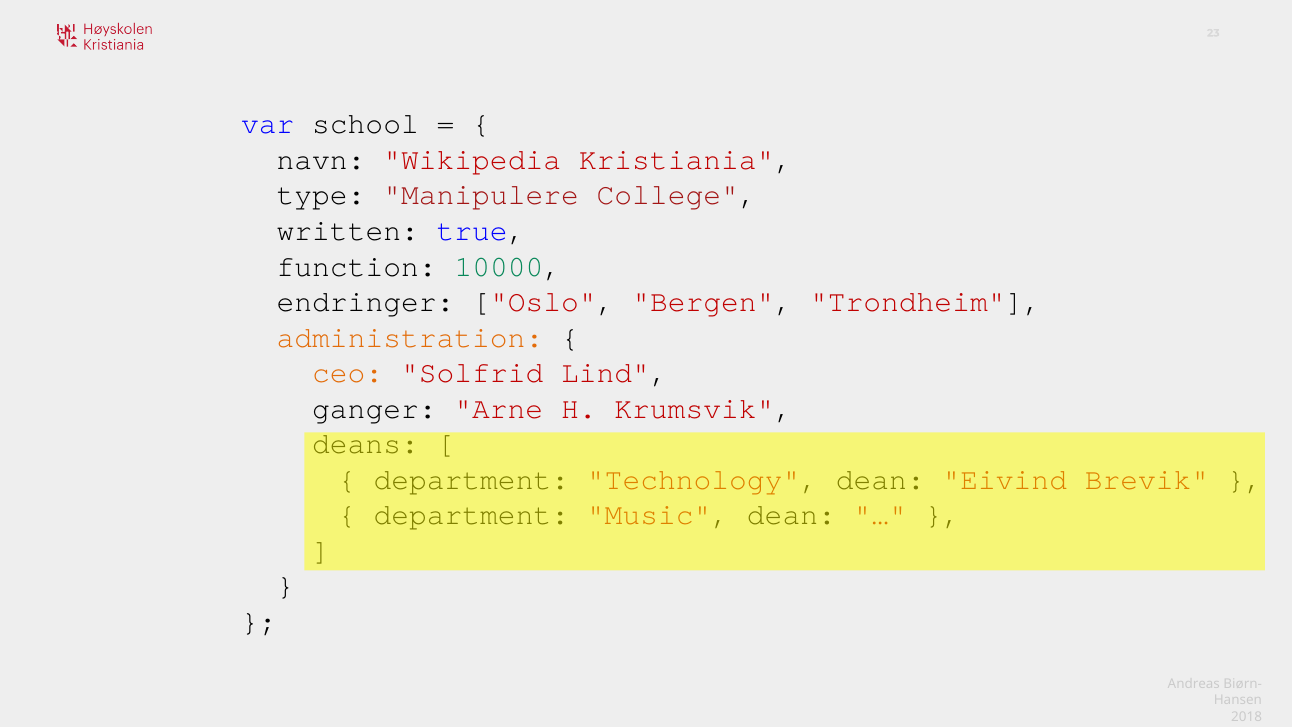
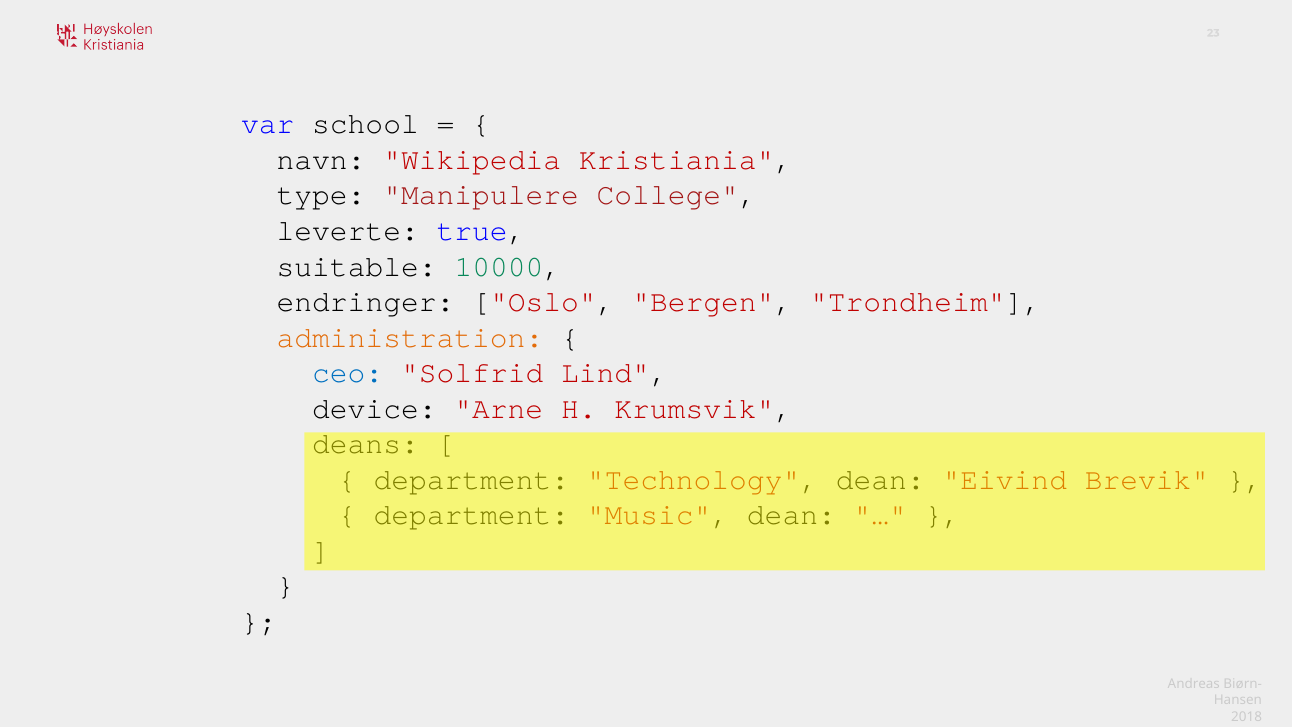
written: written -> leverte
function: function -> suitable
ceo colour: orange -> blue
ganger: ganger -> device
